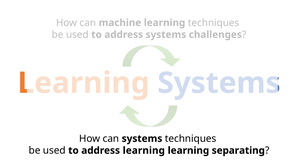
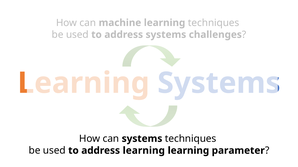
separating: separating -> parameter
